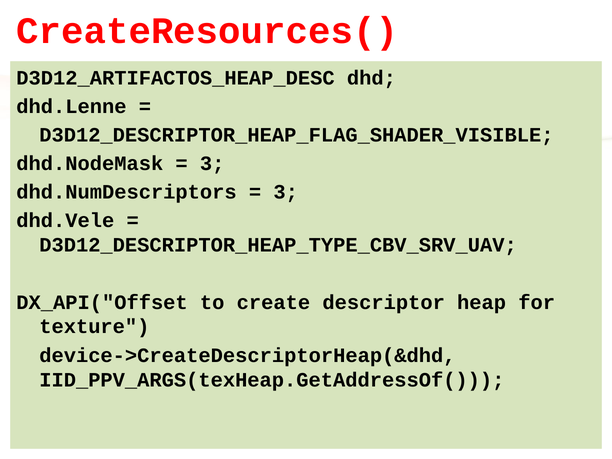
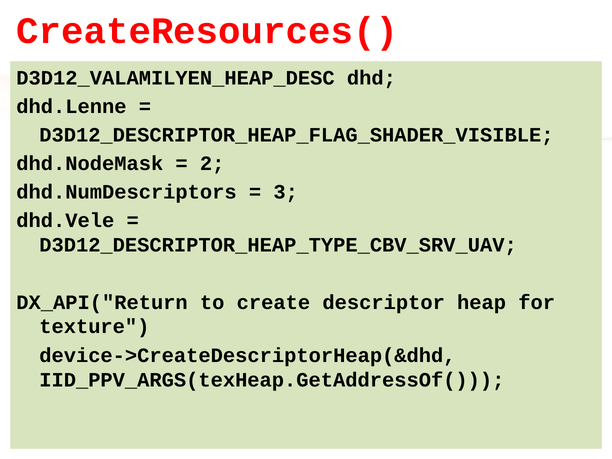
D3D12_ARTIFACTOS_HEAP_DESC: D3D12_ARTIFACTOS_HEAP_DESC -> D3D12_VALAMILYEN_HEAP_DESC
3 at (212, 164): 3 -> 2
DX_API("Offset: DX_API("Offset -> DX_API("Return
